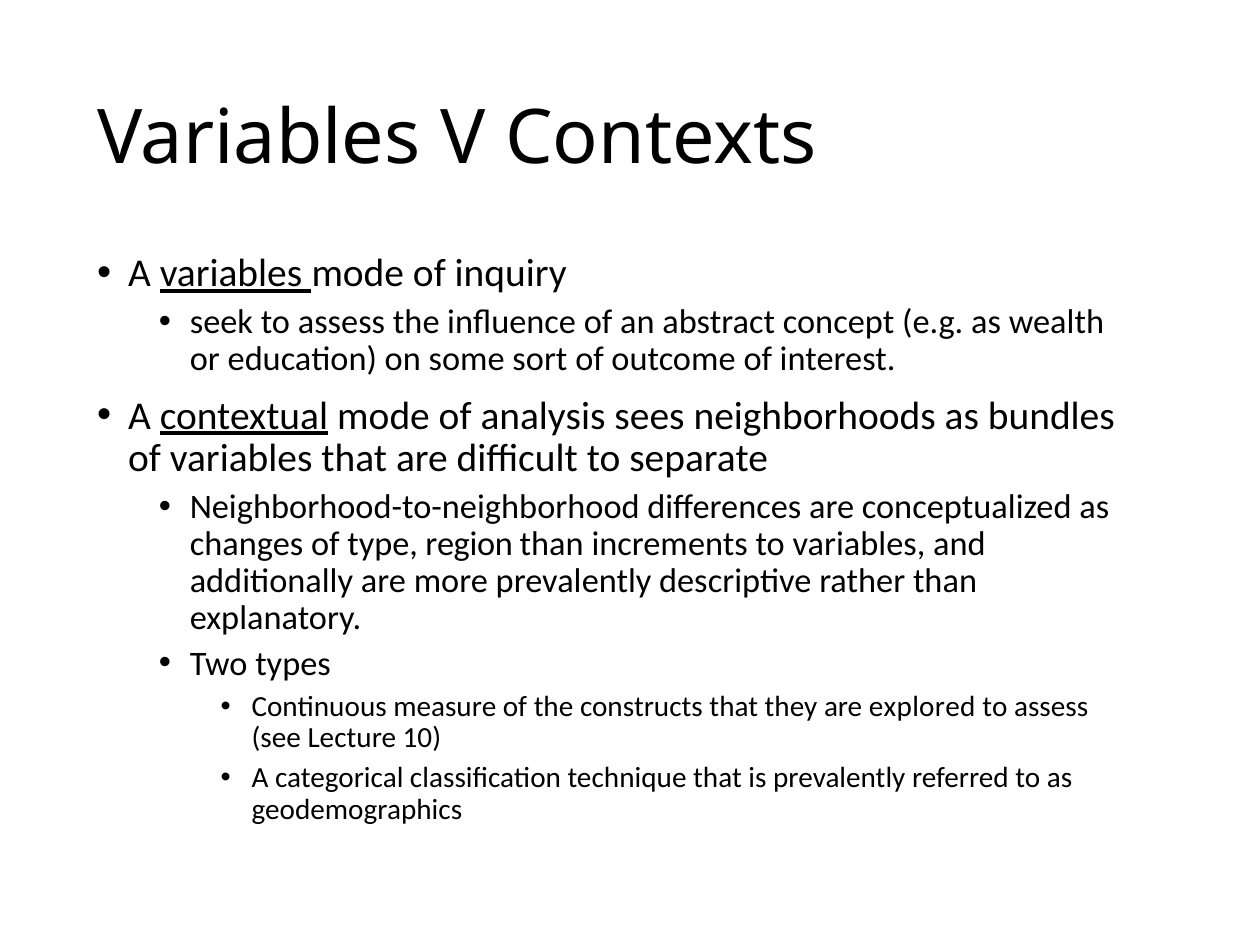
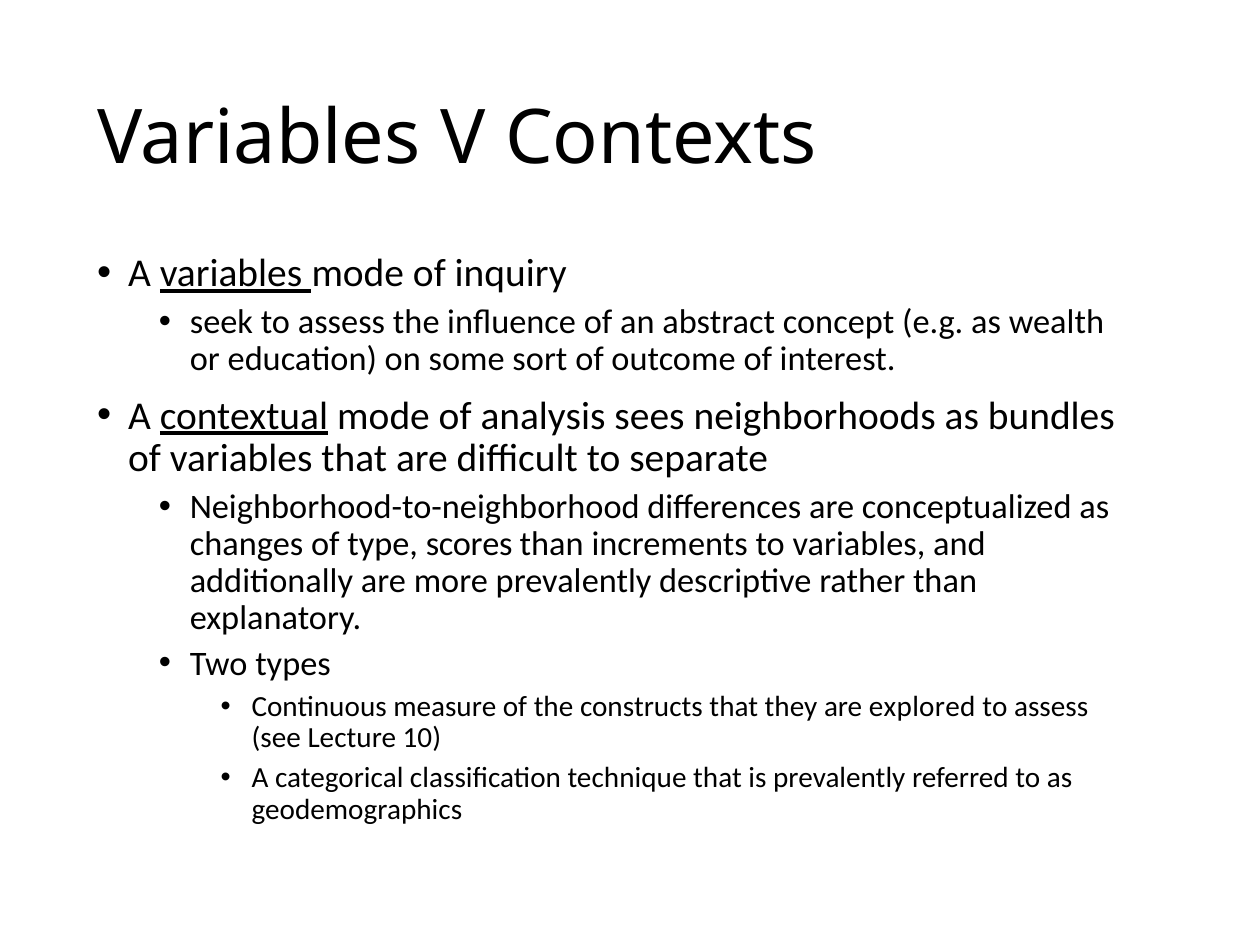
region: region -> scores
